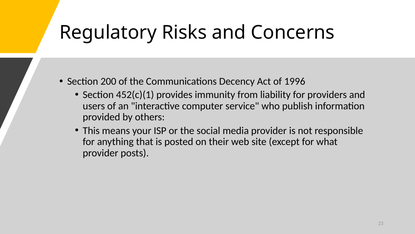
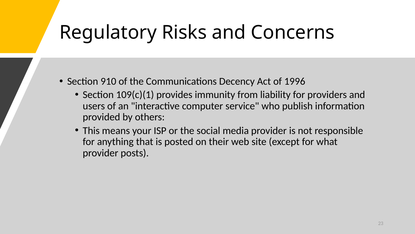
200: 200 -> 910
452(c)(1: 452(c)(1 -> 109(c)(1
